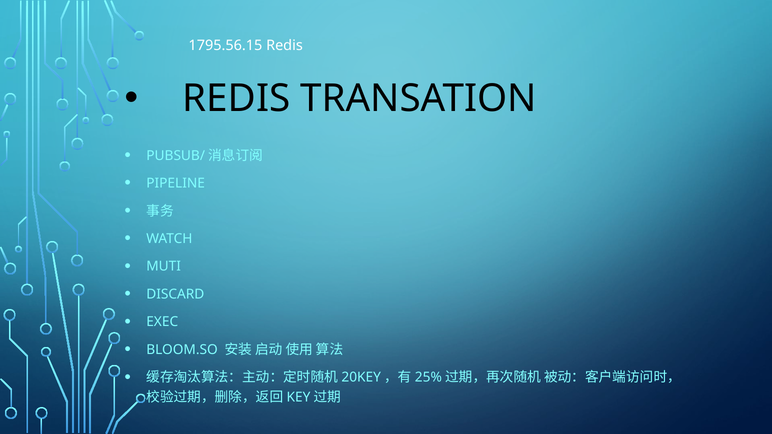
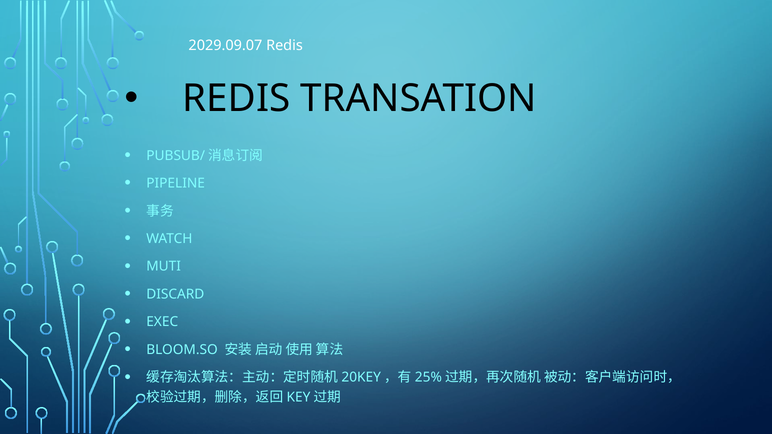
1795.56.15: 1795.56.15 -> 2029.09.07
